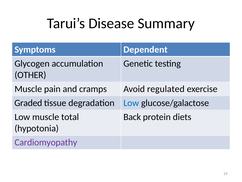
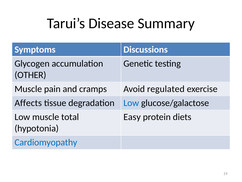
Dependent: Dependent -> Discussions
Graded: Graded -> Affects
Back: Back -> Easy
Cardiomyopathy colour: purple -> blue
